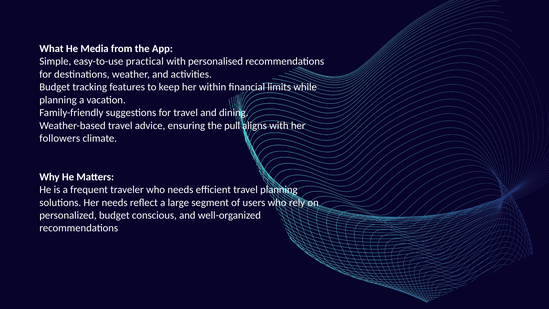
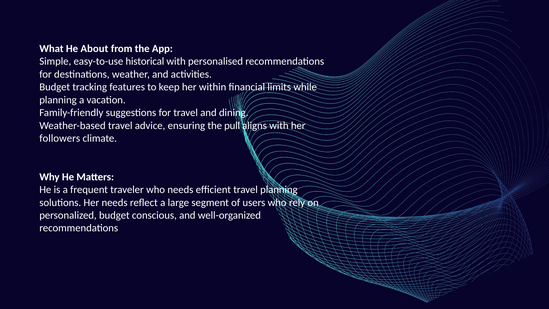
Media: Media -> About
practical: practical -> historical
